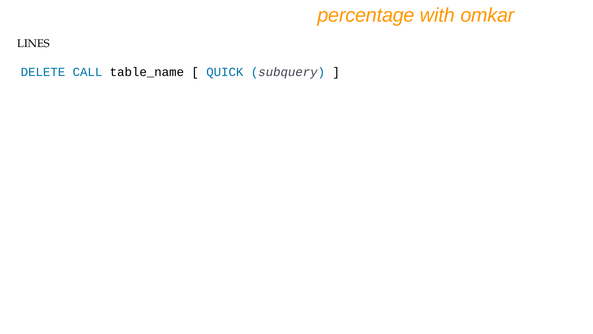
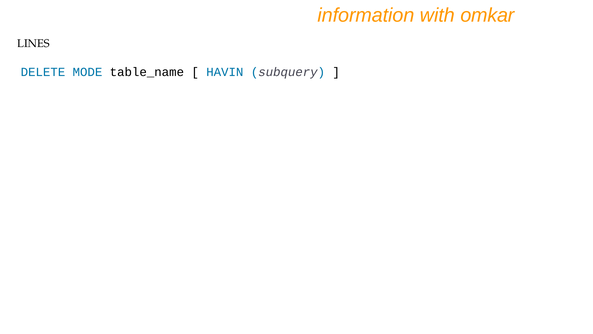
percentage: percentage -> information
CALL: CALL -> MODE
QUICK: QUICK -> HAVIN
